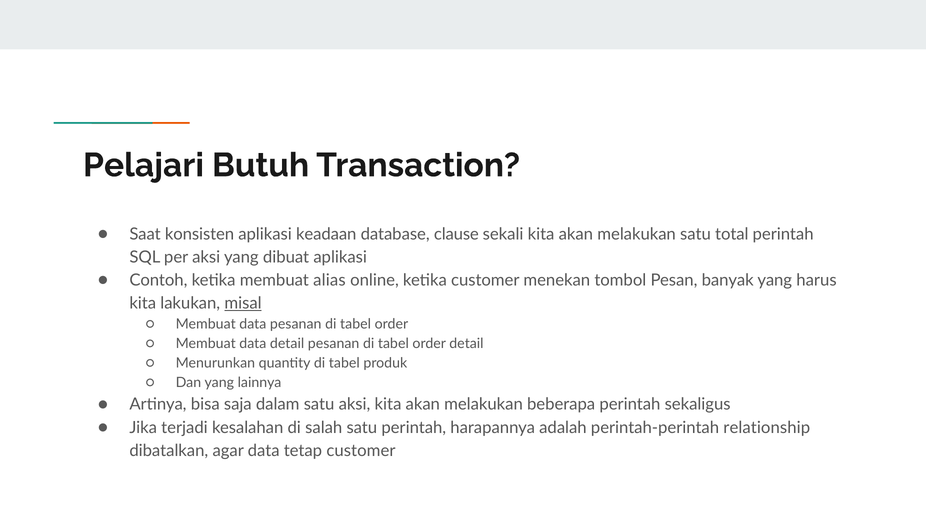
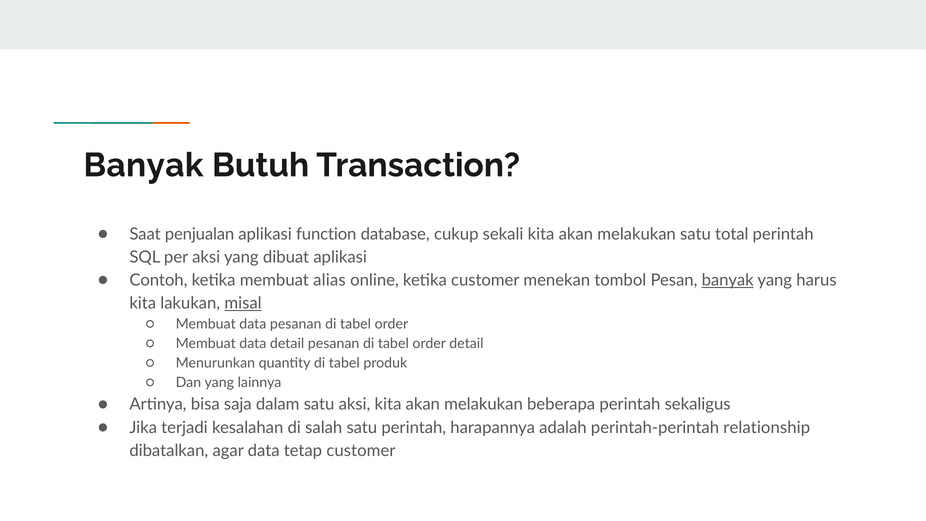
Pelajari at (144, 165): Pelajari -> Banyak
konsisten: konsisten -> penjualan
keadaan: keadaan -> function
clause: clause -> cukup
banyak at (728, 280) underline: none -> present
